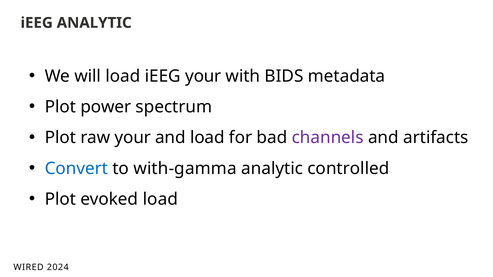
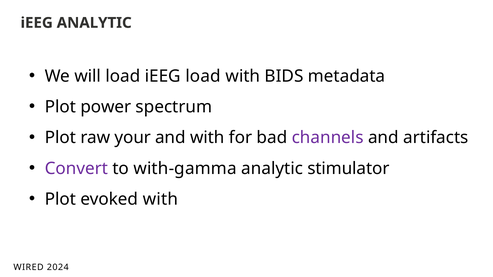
iEEG your: your -> load
and load: load -> with
Convert colour: blue -> purple
controlled: controlled -> stimulator
evoked load: load -> with
